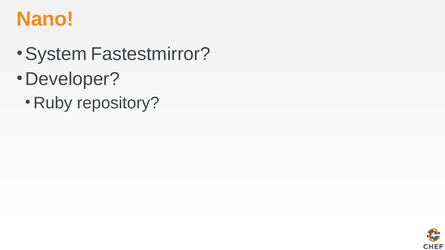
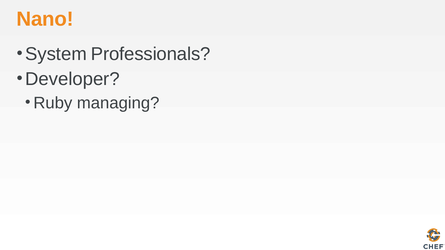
Fastestmirror: Fastestmirror -> Professionals
repository: repository -> managing
